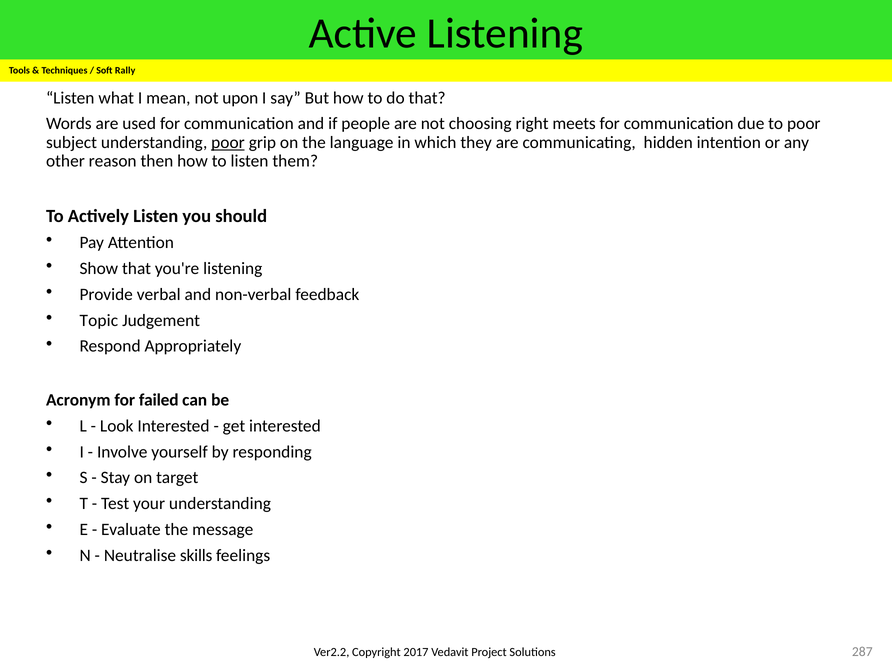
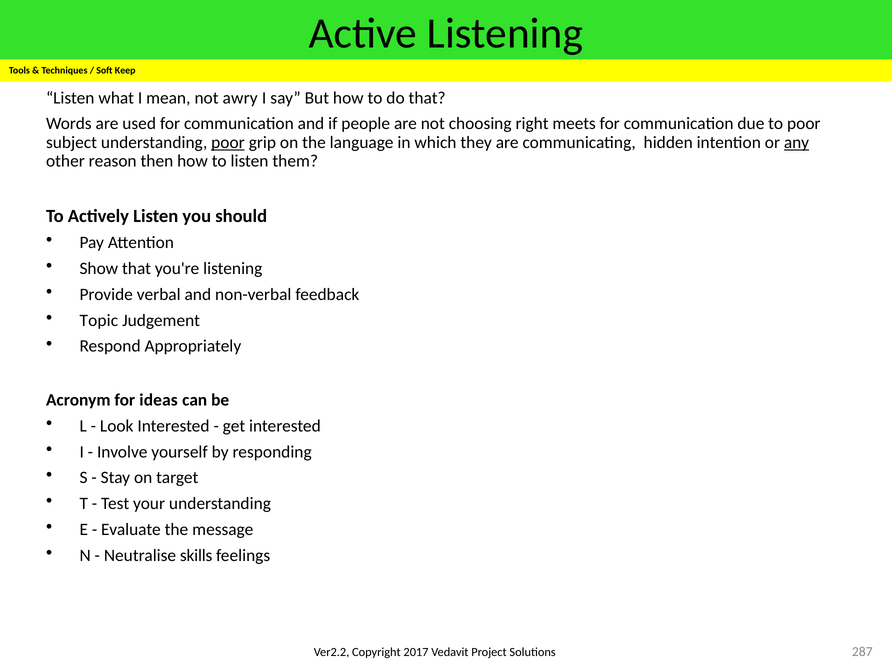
Rally: Rally -> Keep
upon: upon -> awry
any underline: none -> present
failed: failed -> ideas
